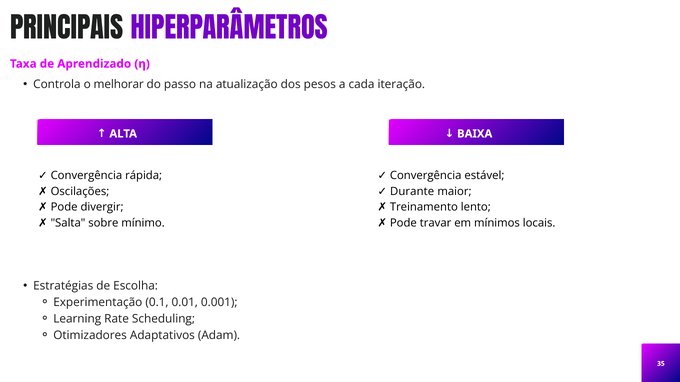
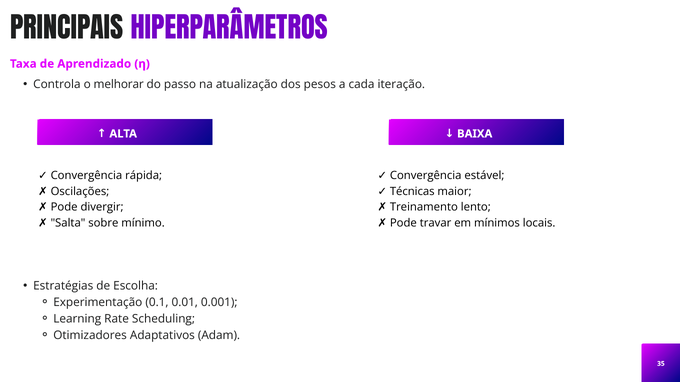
Durante: Durante -> Técnicas
